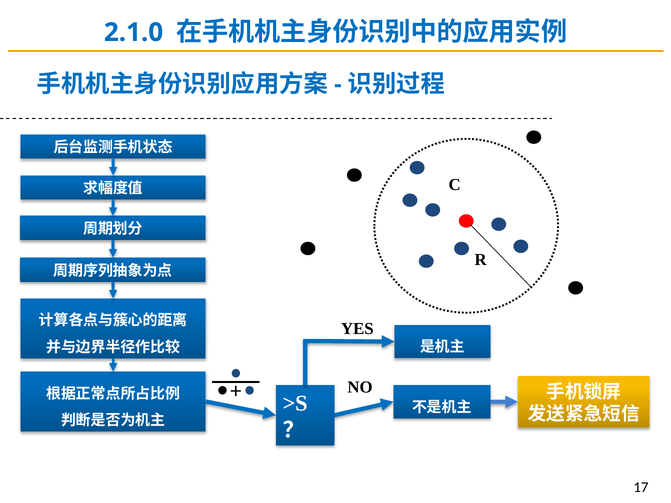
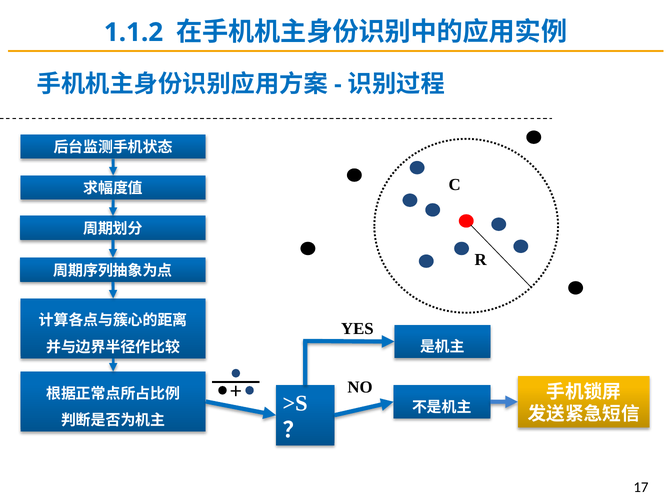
2.1.0: 2.1.0 -> 1.1.2
